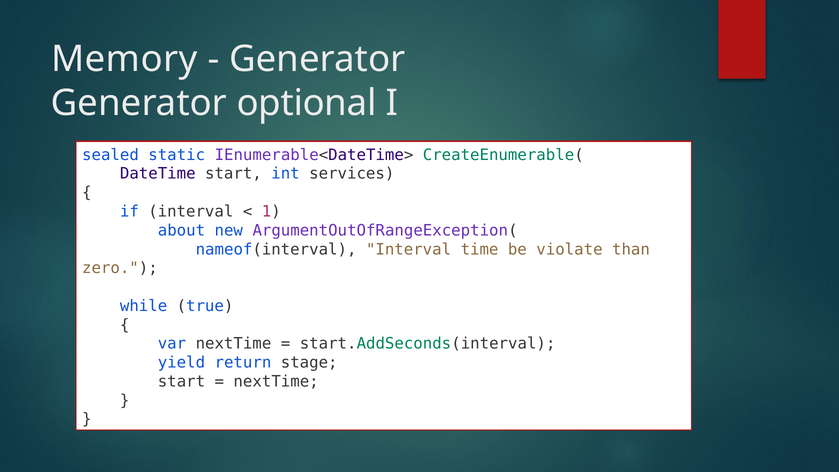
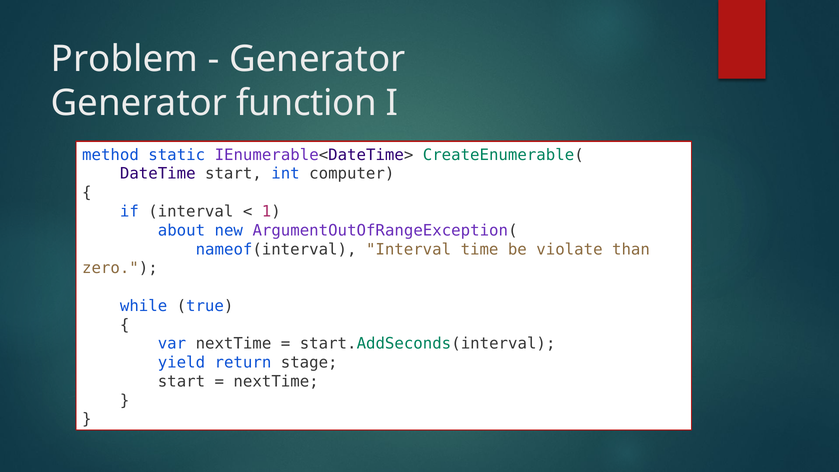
Memory: Memory -> Problem
optional: optional -> function
sealed: sealed -> method
services: services -> computer
